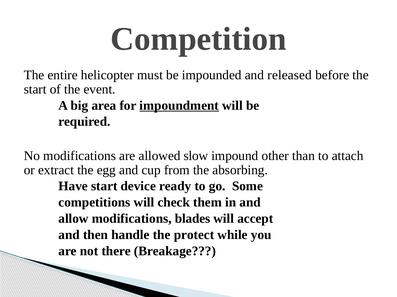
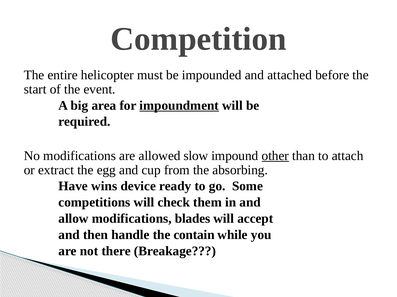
released: released -> attached
other underline: none -> present
Have start: start -> wins
protect: protect -> contain
